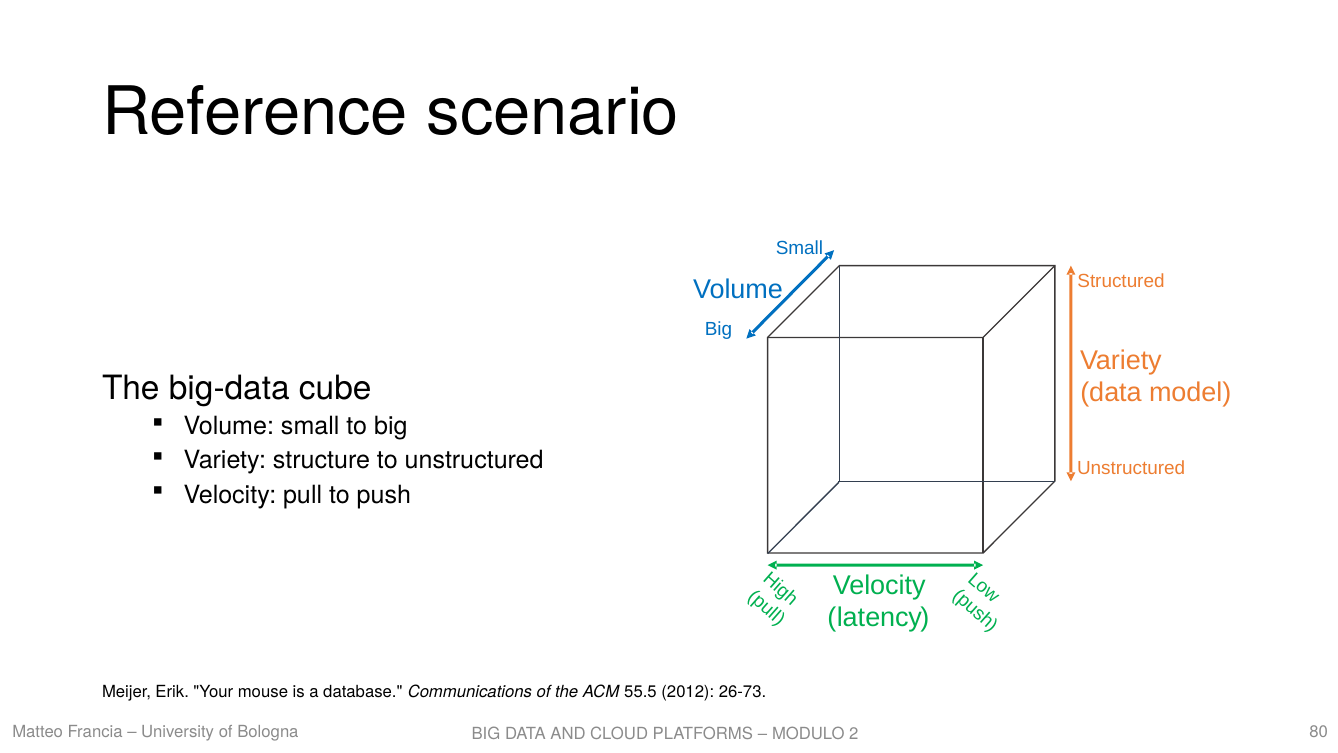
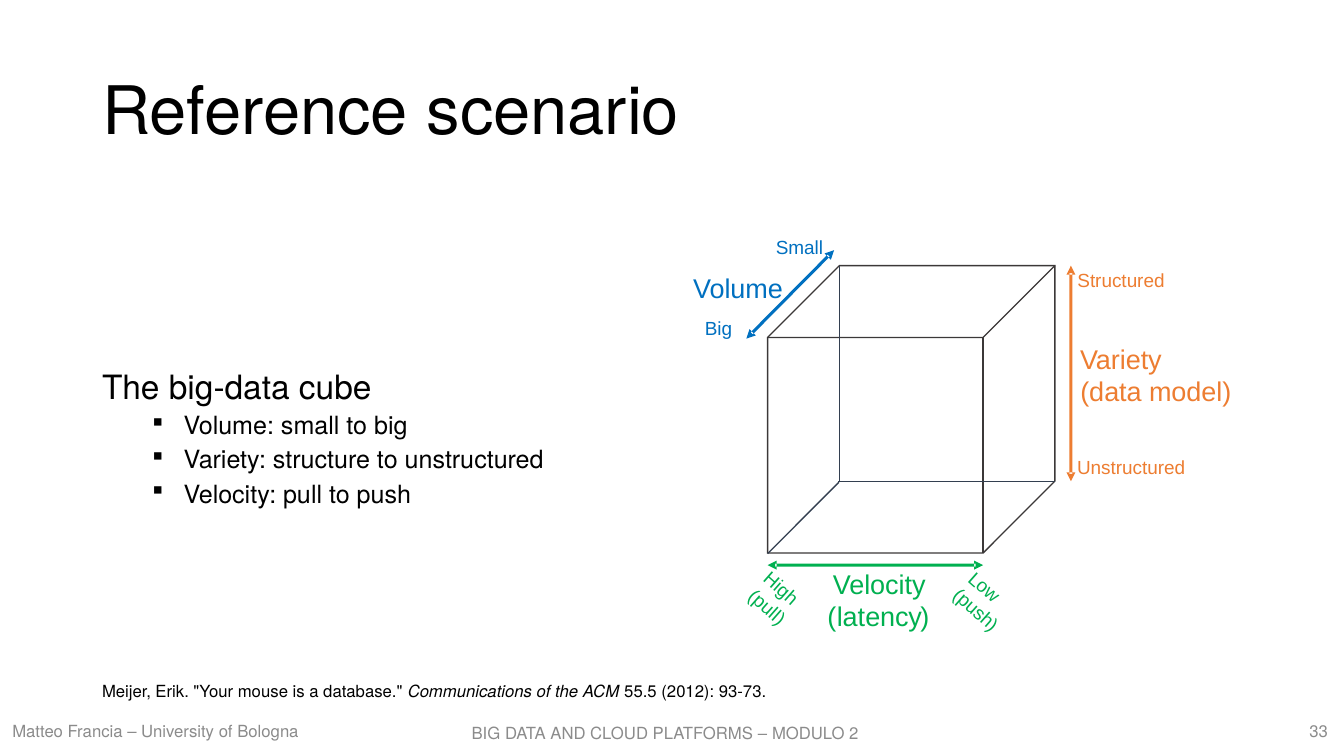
26-73: 26-73 -> 93-73
80: 80 -> 33
